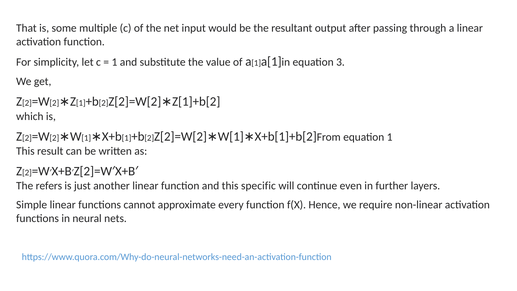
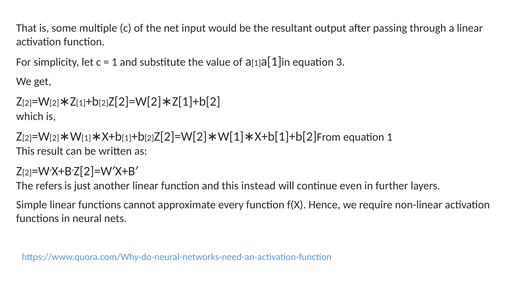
specific: specific -> instead
